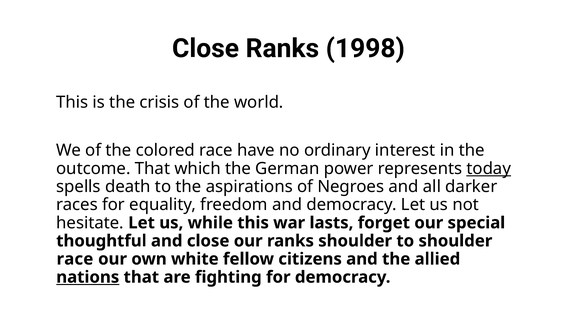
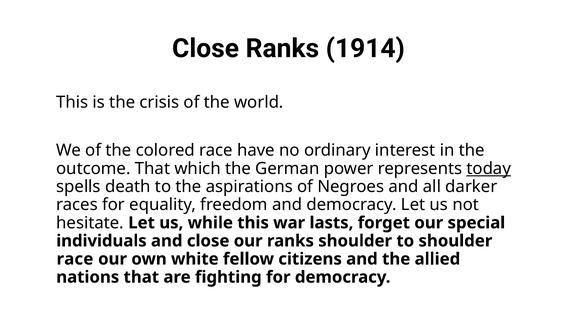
1998: 1998 -> 1914
thoughtful: thoughtful -> individuals
nations underline: present -> none
